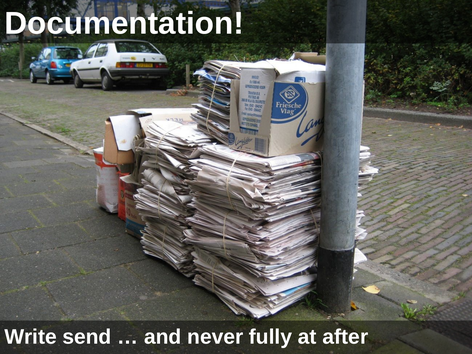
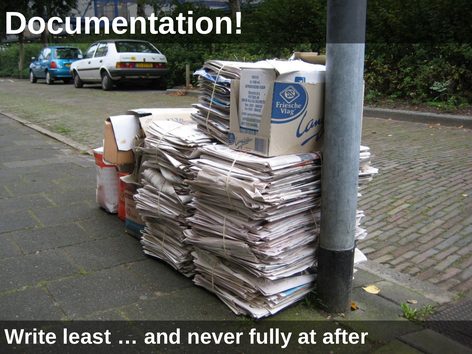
send: send -> least
